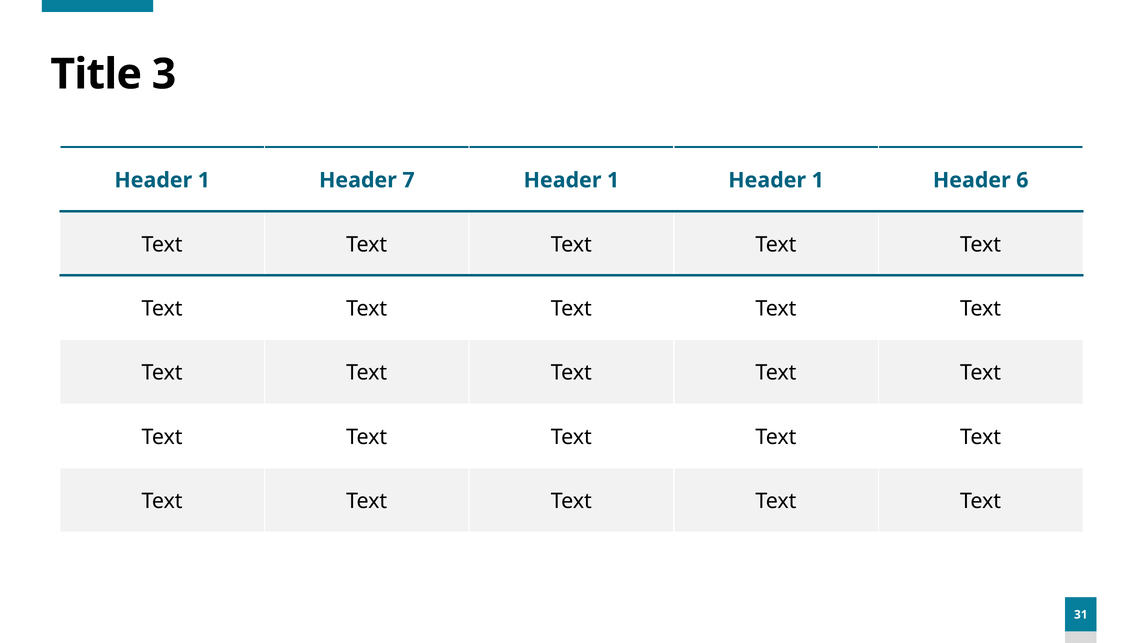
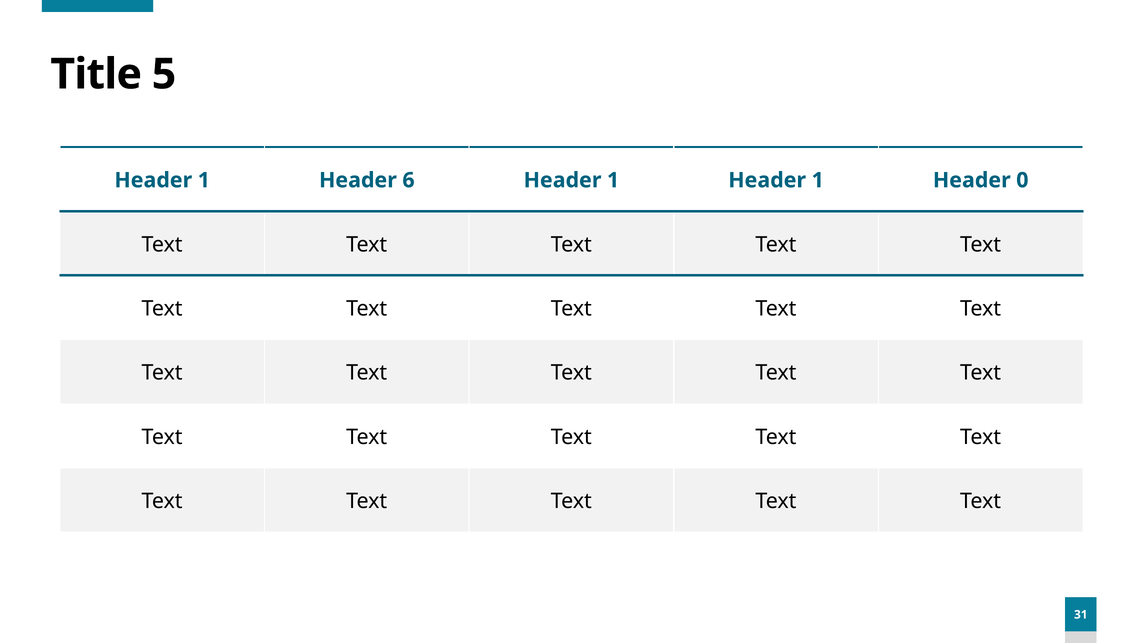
3: 3 -> 5
7: 7 -> 6
6: 6 -> 0
